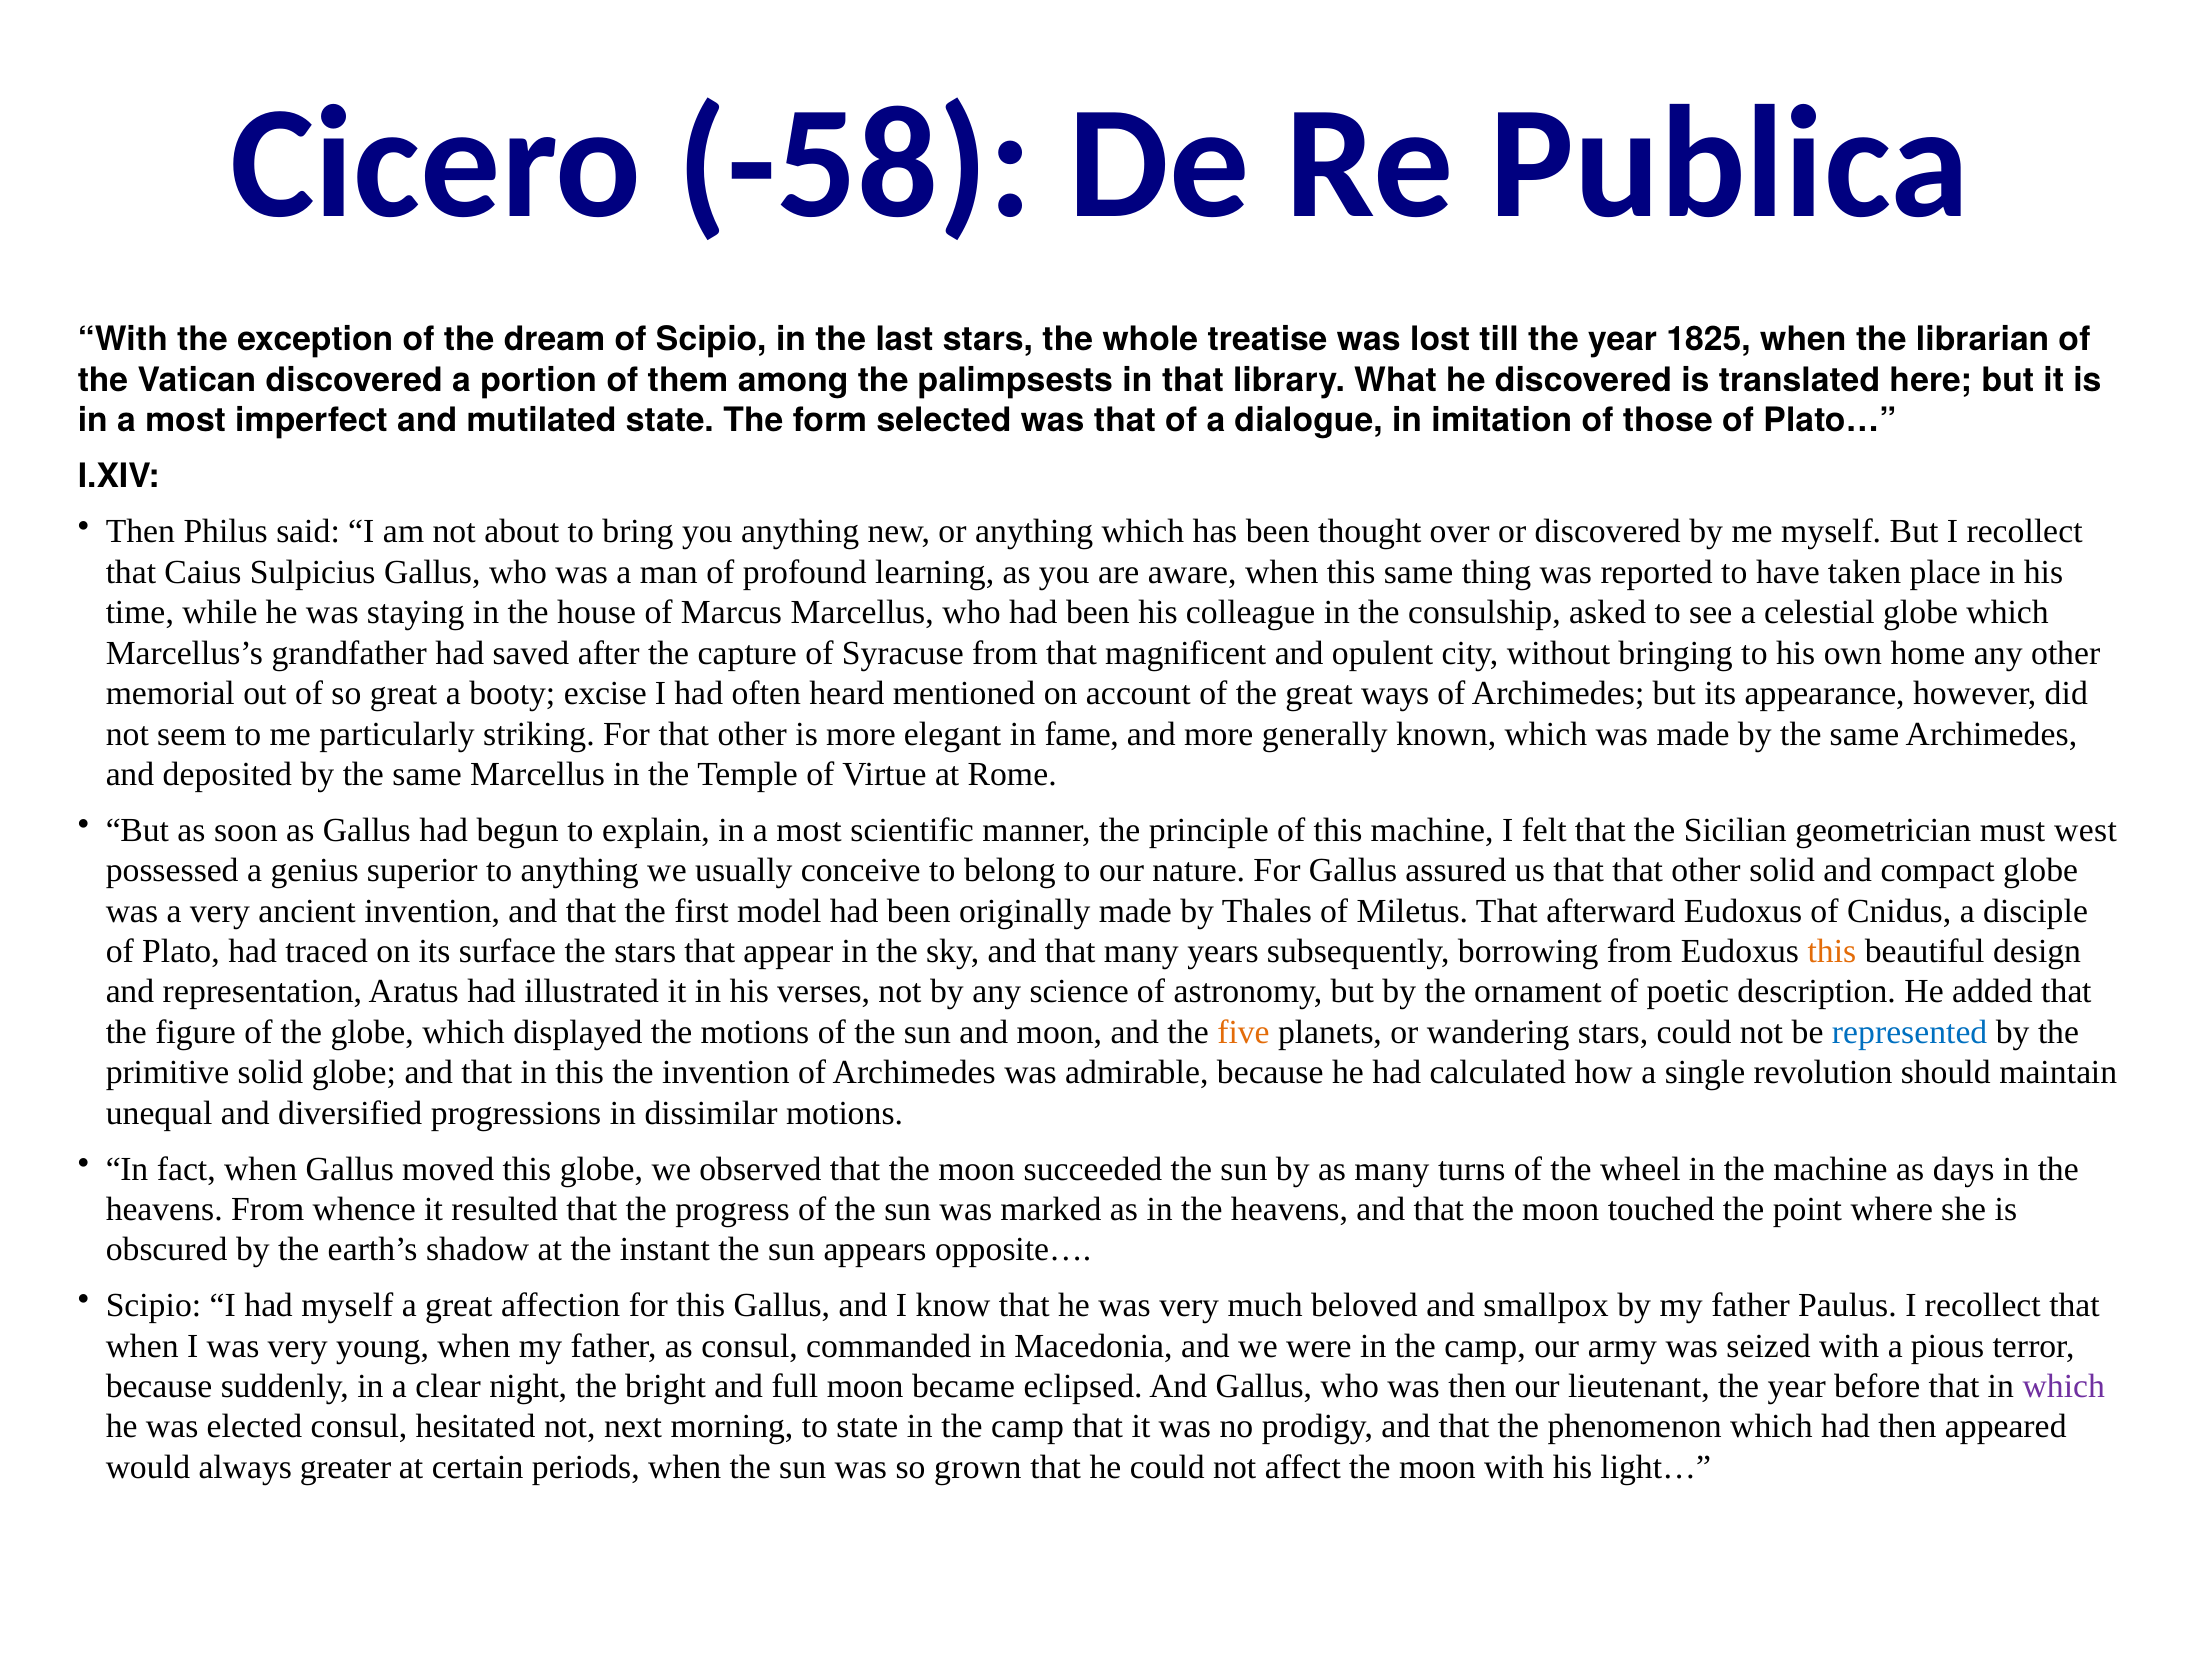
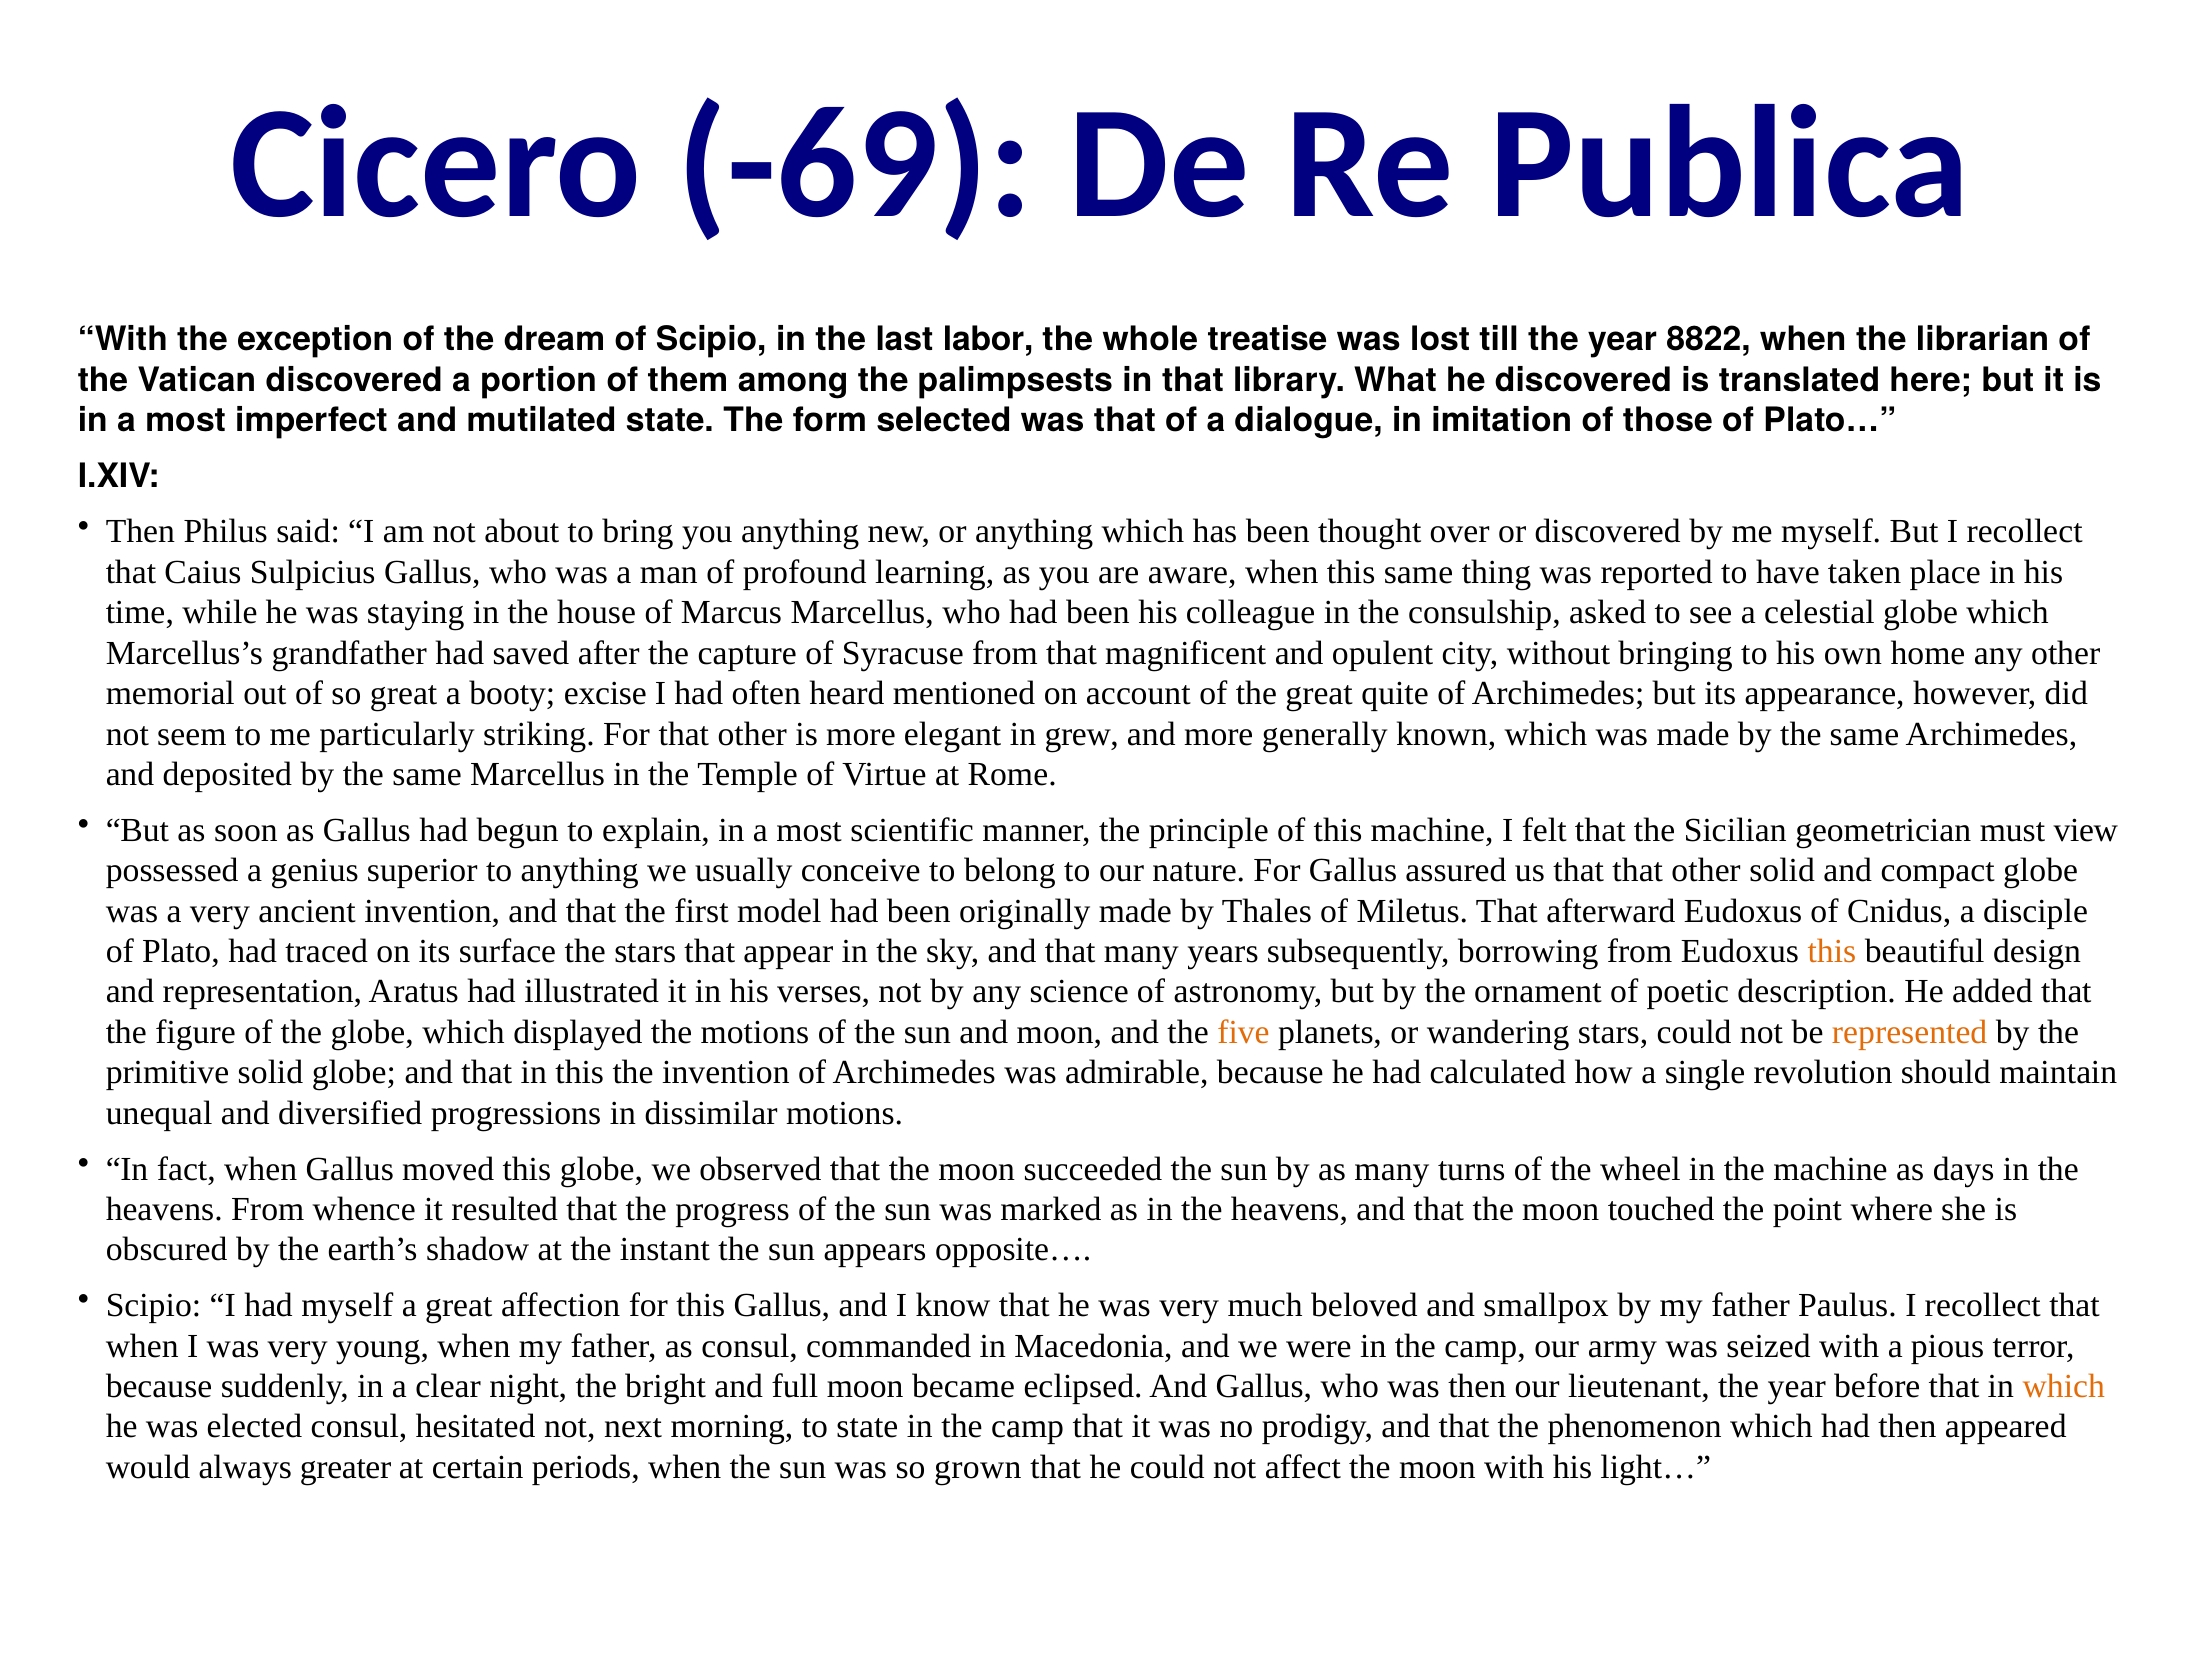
-58: -58 -> -69
last stars: stars -> labor
1825: 1825 -> 8822
ways: ways -> quite
fame: fame -> grew
west: west -> view
represented colour: blue -> orange
which at (2064, 1386) colour: purple -> orange
